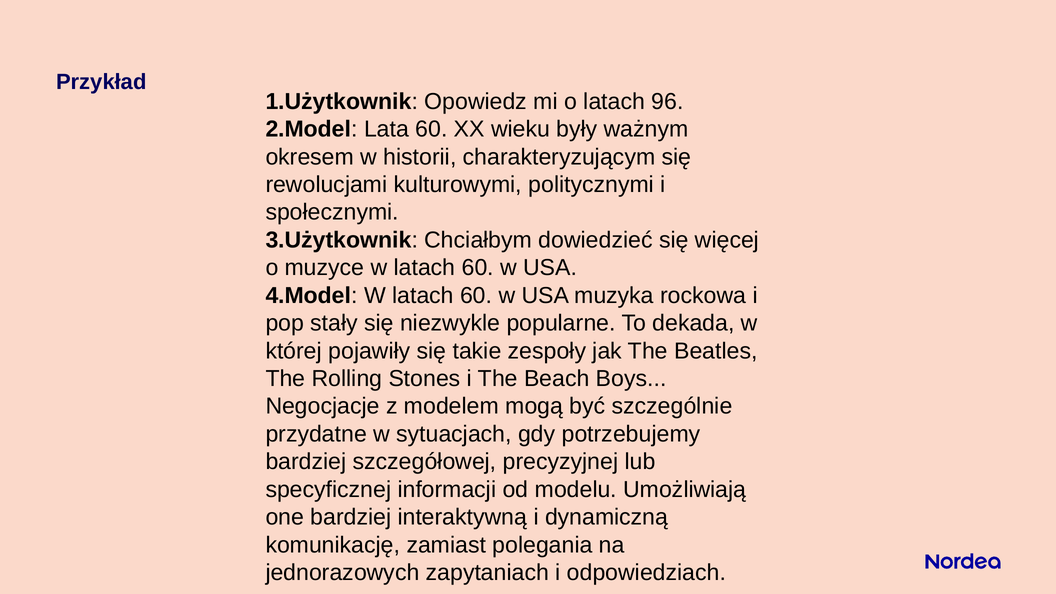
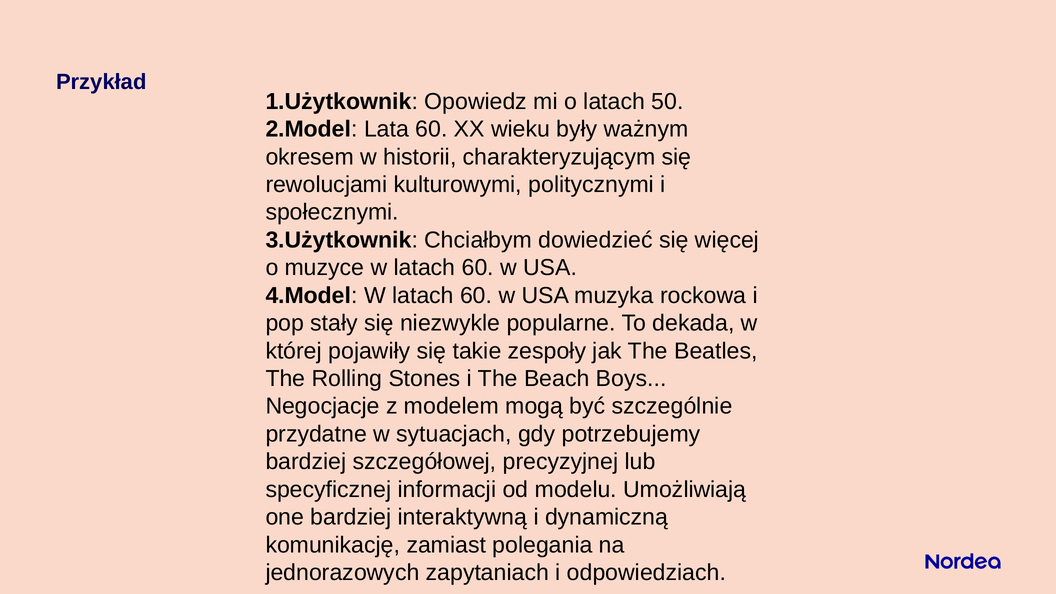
96: 96 -> 50
